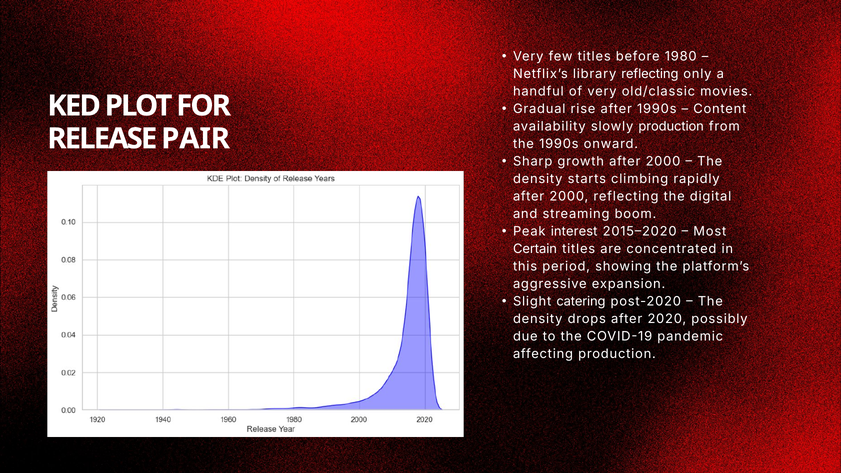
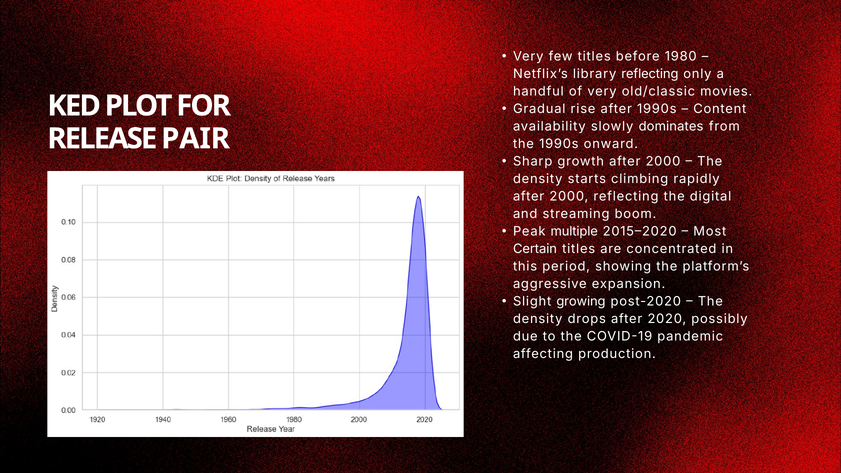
slowly production: production -> dominates
interest: interest -> multiple
catering: catering -> growing
